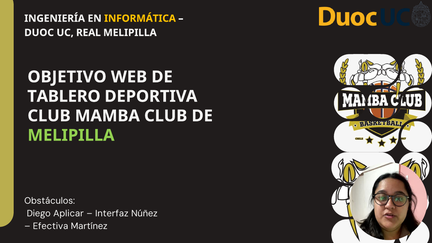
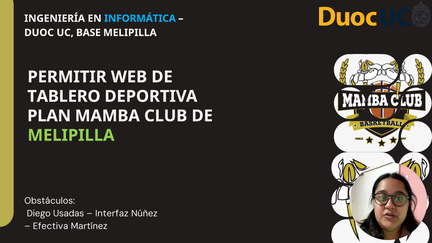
INFORMÁTICA colour: yellow -> light blue
REAL: REAL -> BASE
OBJETIVO: OBJETIVO -> PERMITIR
CLUB at (49, 116): CLUB -> PLAN
Aplicar: Aplicar -> Usadas
